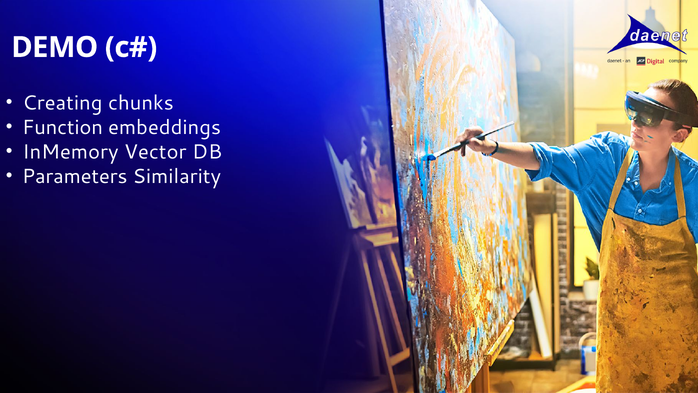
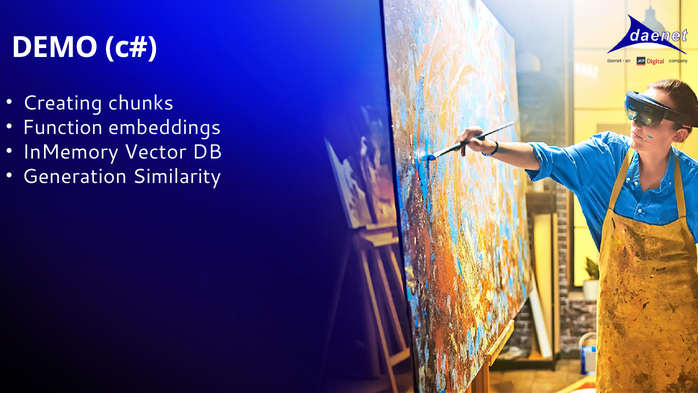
Parameters: Parameters -> Generation
